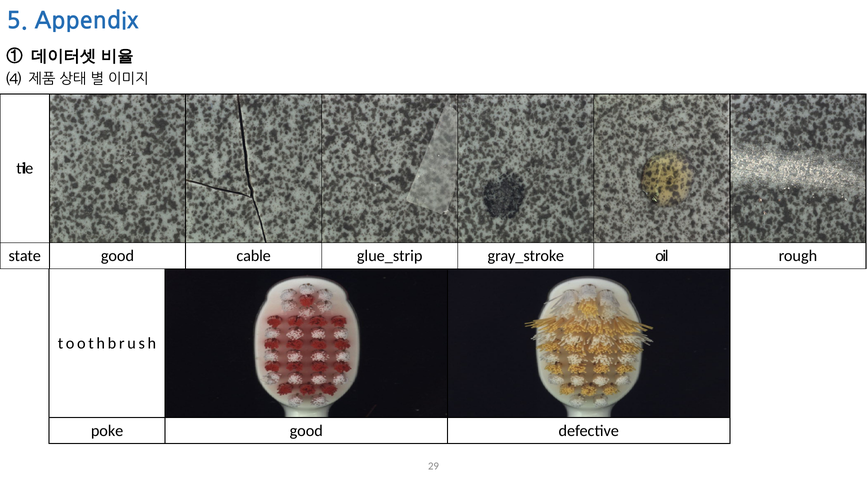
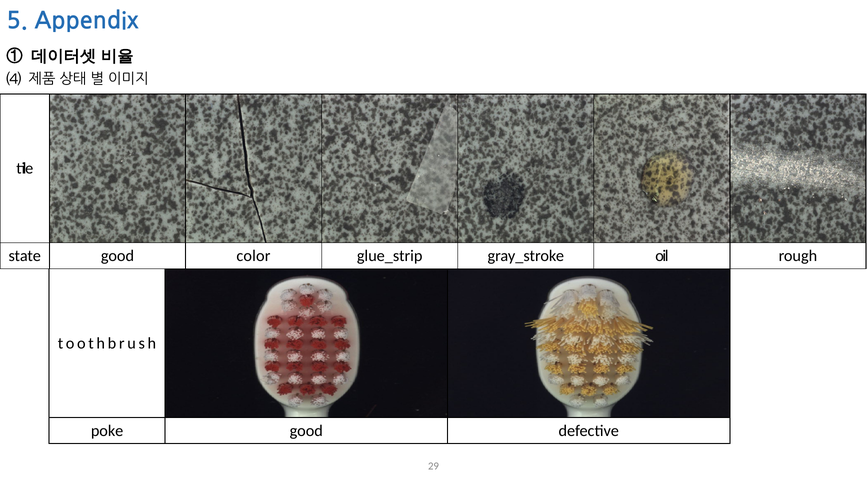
cable: cable -> color
